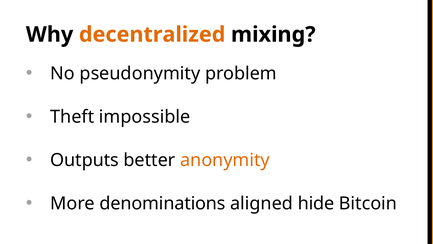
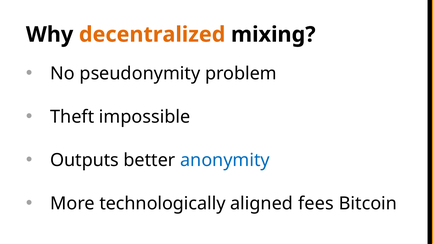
anonymity colour: orange -> blue
denominations: denominations -> technologically
hide: hide -> fees
